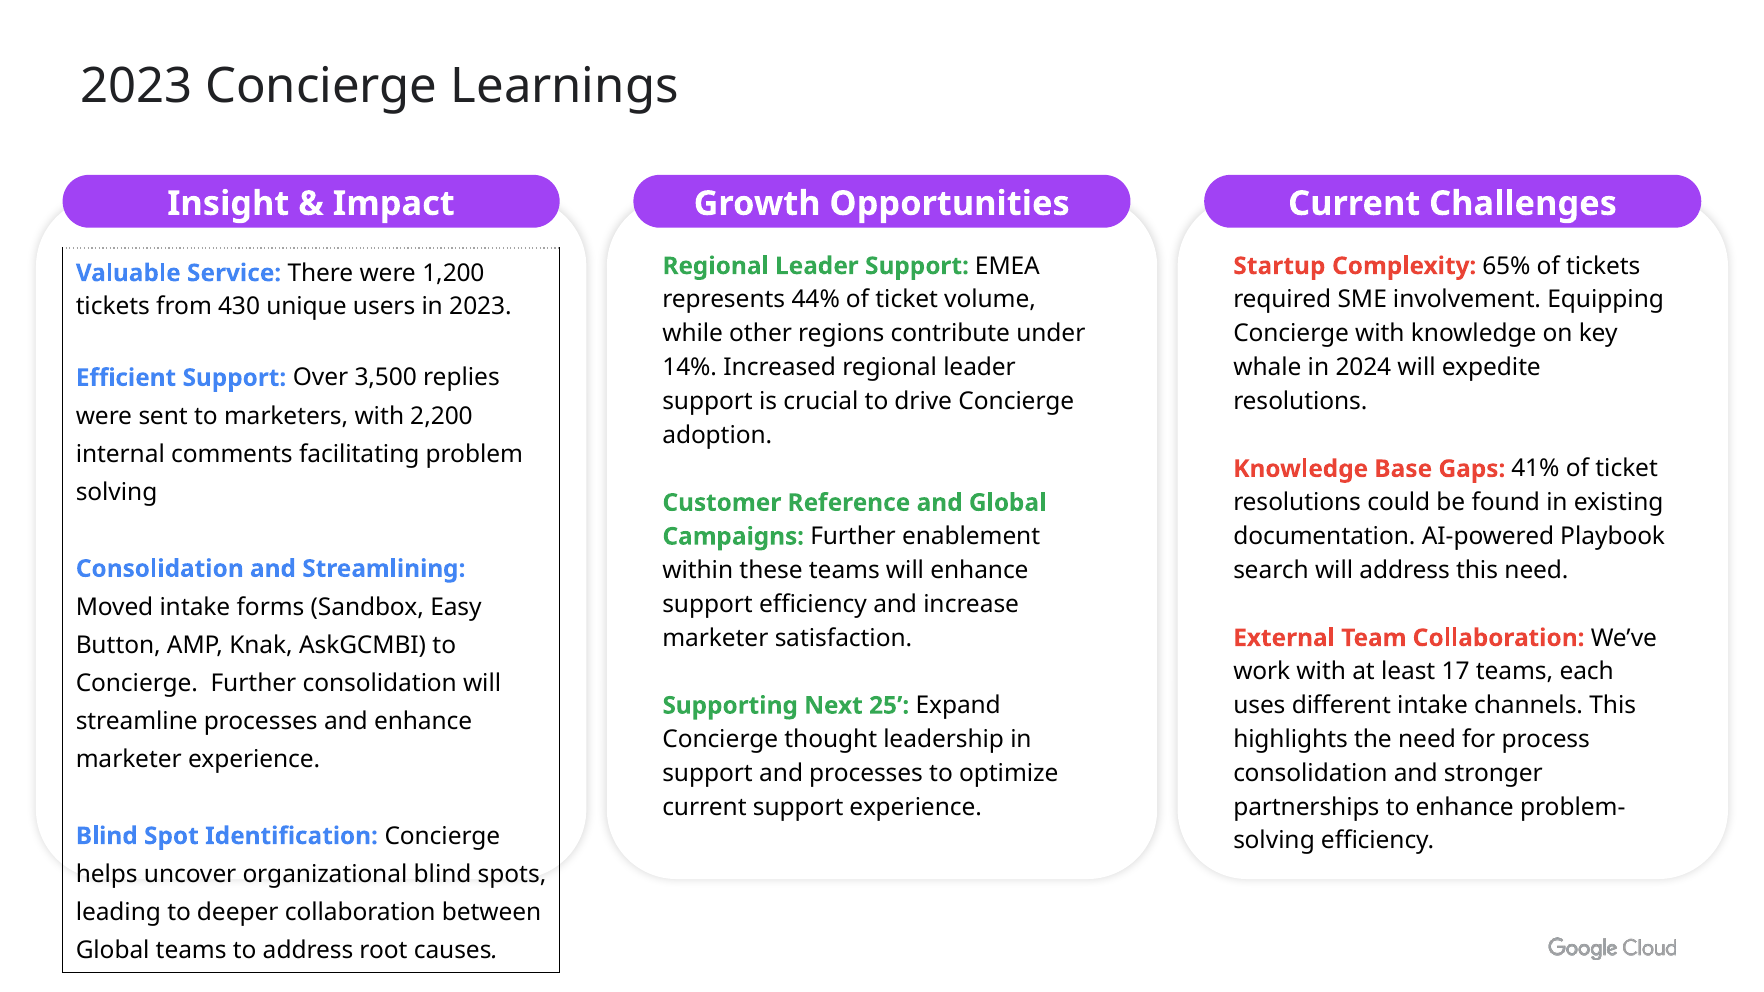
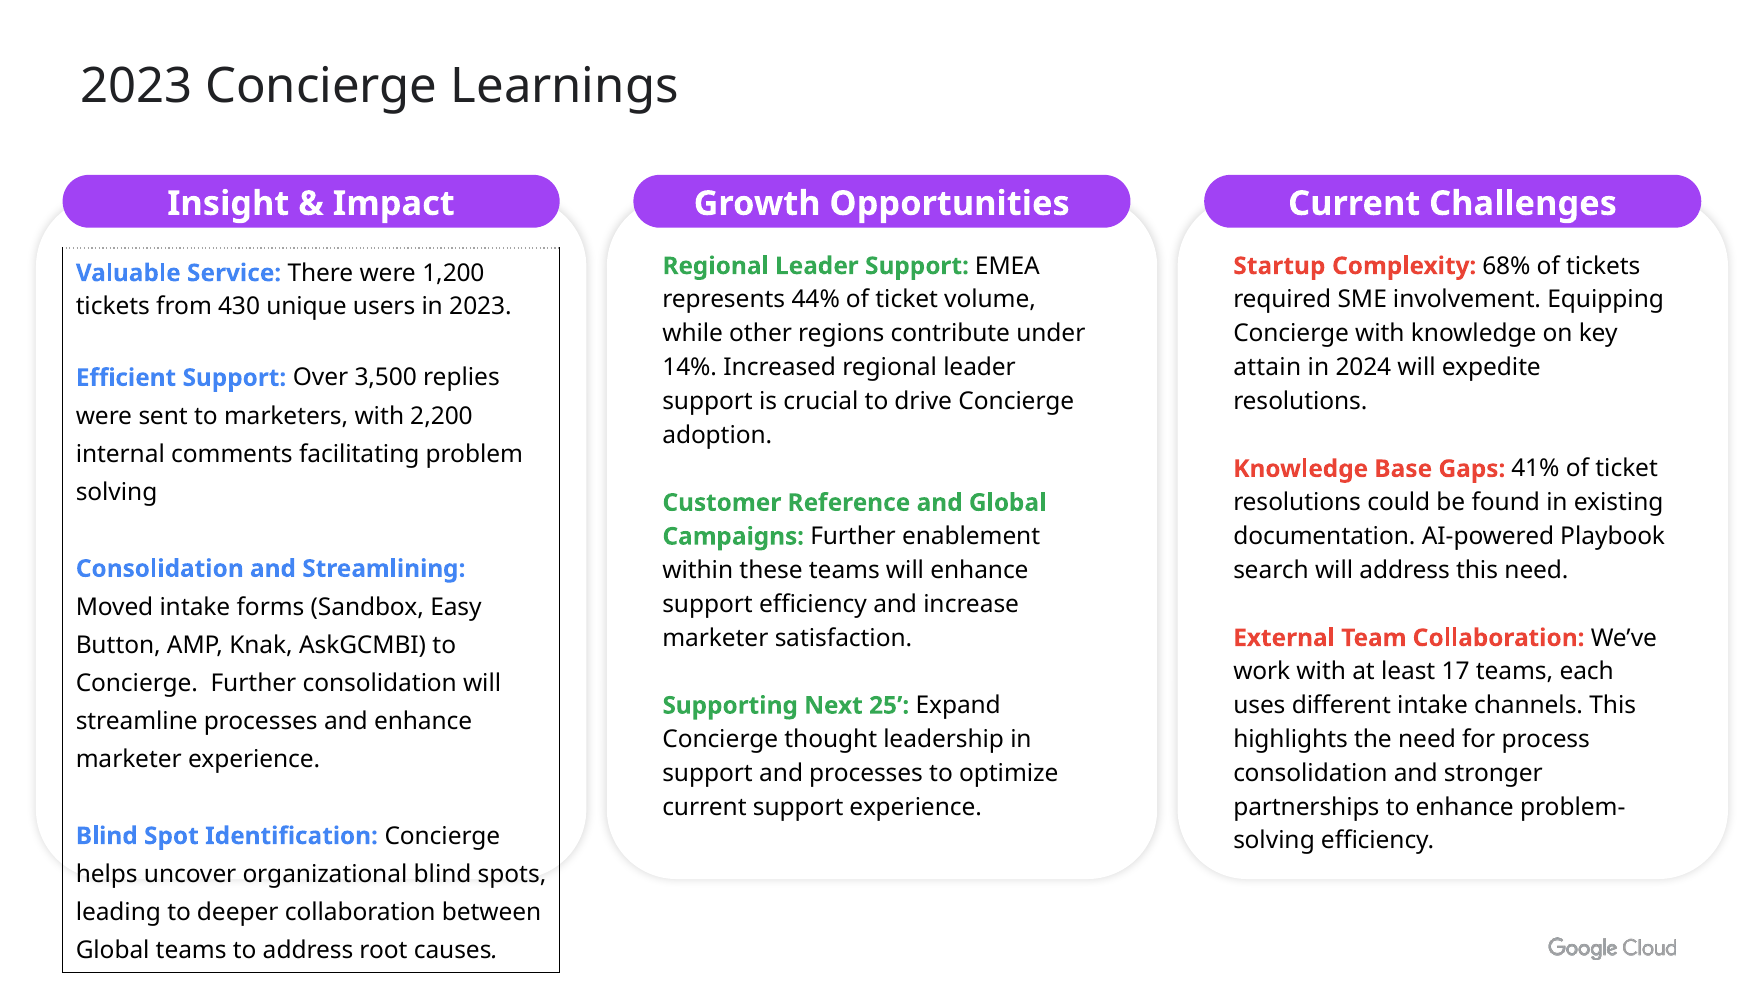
65%: 65% -> 68%
whale: whale -> attain
